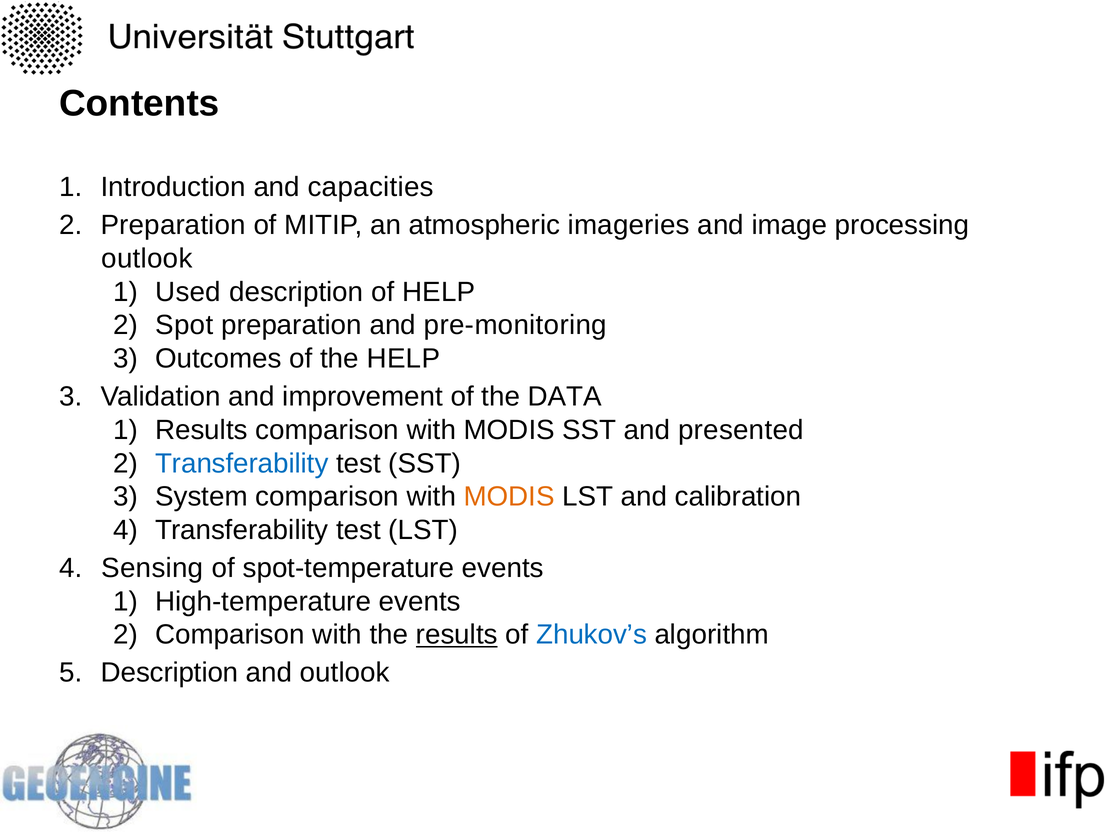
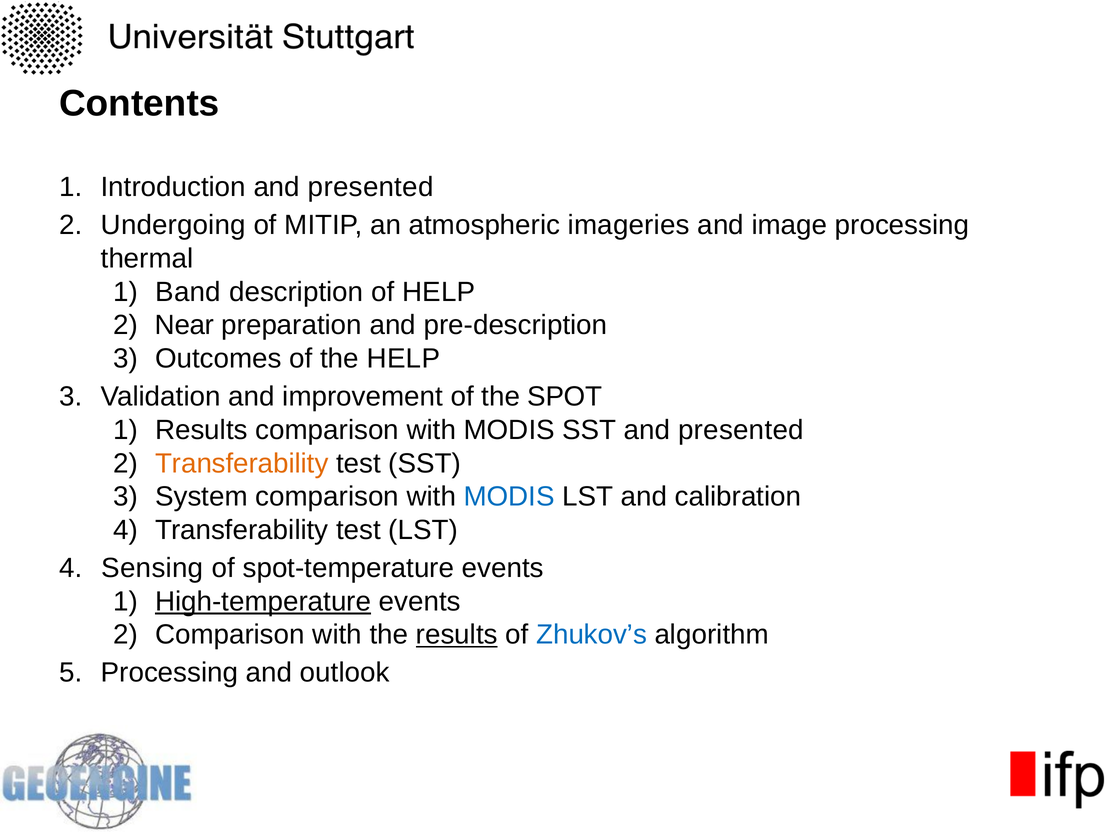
Introduction and capacities: capacities -> presented
Preparation at (173, 225): Preparation -> Undergoing
outlook at (147, 259): outlook -> thermal
Used: Used -> Band
Spot: Spot -> Near
pre-monitoring: pre-monitoring -> pre-description
DATA: DATA -> SPOT
Transferability at (242, 463) colour: blue -> orange
MODIS at (509, 497) colour: orange -> blue
High-temperature underline: none -> present
Description at (170, 673): Description -> Processing
